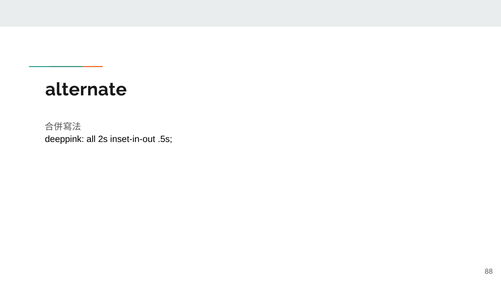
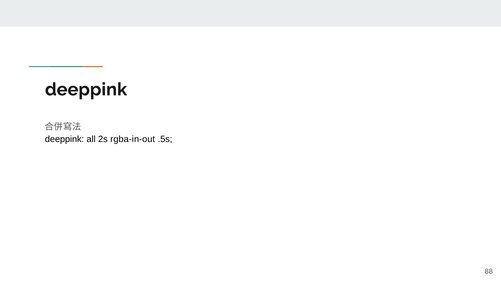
alternate at (86, 89): alternate -> deeppink
inset-in-out: inset-in-out -> rgba-in-out
